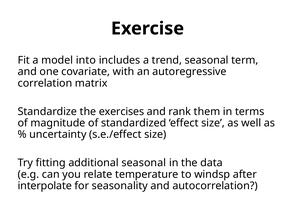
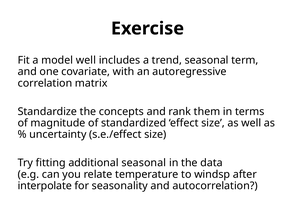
model into: into -> well
exercises: exercises -> concepts
